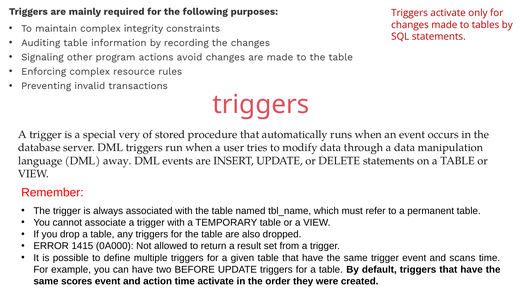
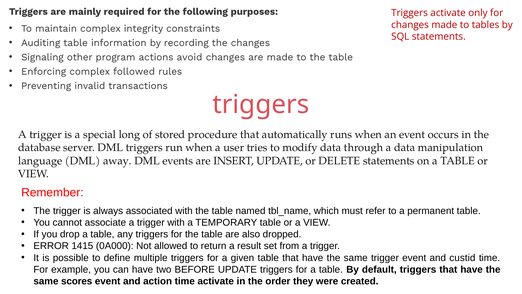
resource: resource -> followed
very: very -> long
scans: scans -> custid
